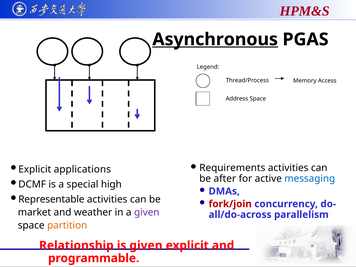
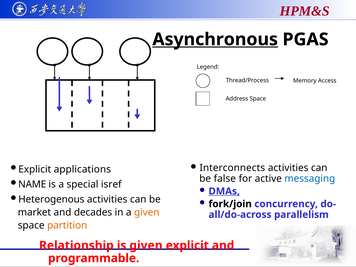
Requirements: Requirements -> Interconnects
after: after -> false
DCMF: DCMF -> NAME
high: high -> isref
DMAs underline: none -> present
Representable: Representable -> Heterogenous
fork/join colour: red -> black
weather: weather -> decades
given at (147, 212) colour: purple -> orange
